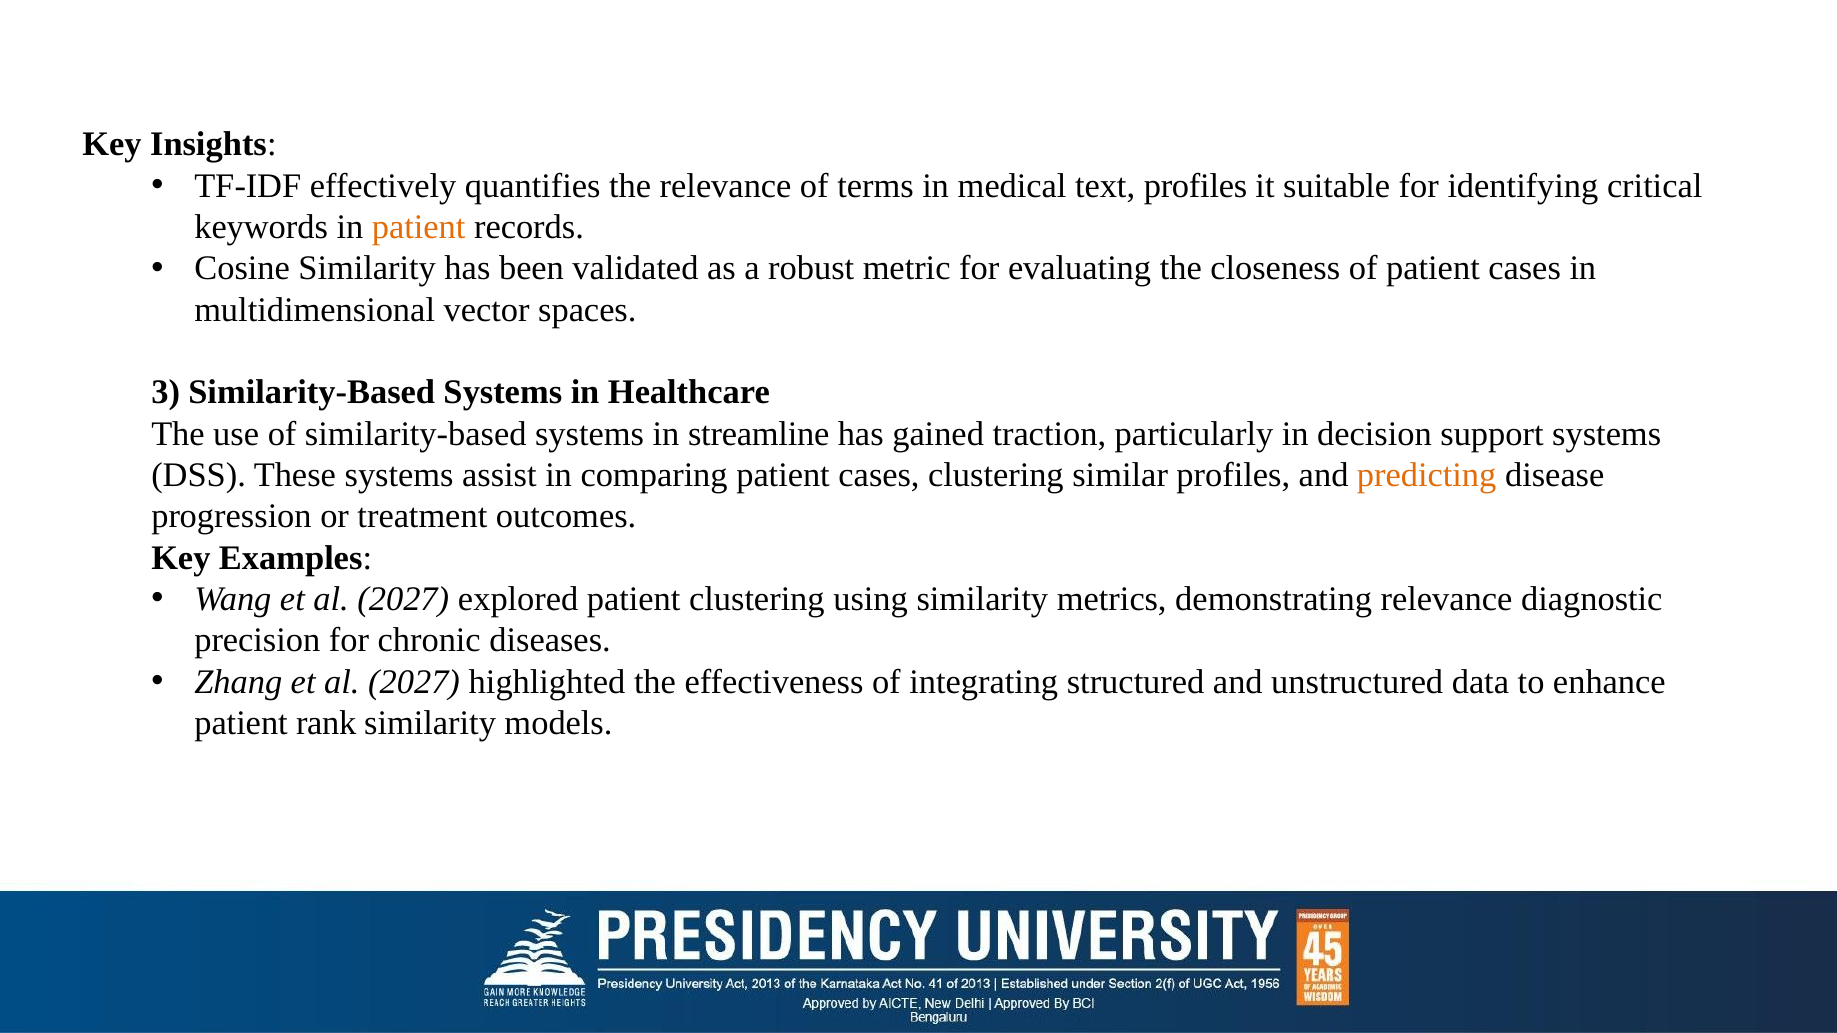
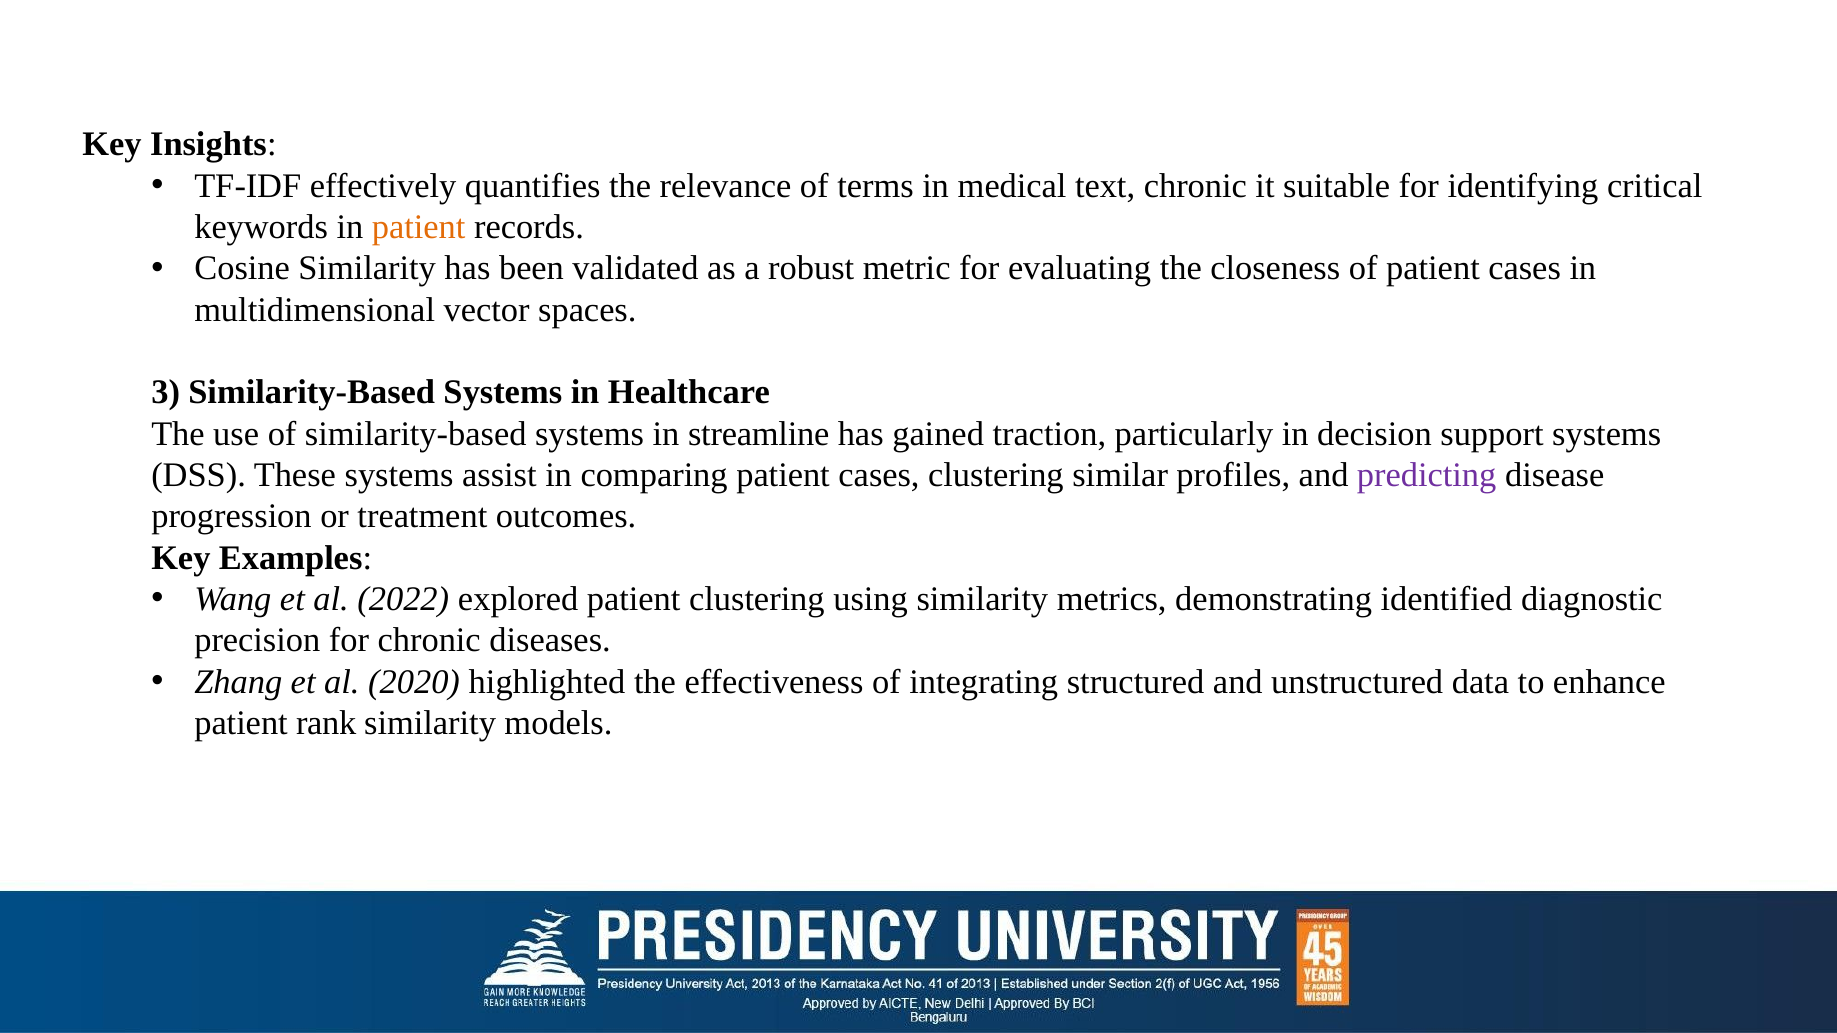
text profiles: profiles -> chronic
predicting colour: orange -> purple
Wang et al 2027: 2027 -> 2022
demonstrating relevance: relevance -> identified
Zhang et al 2027: 2027 -> 2020
